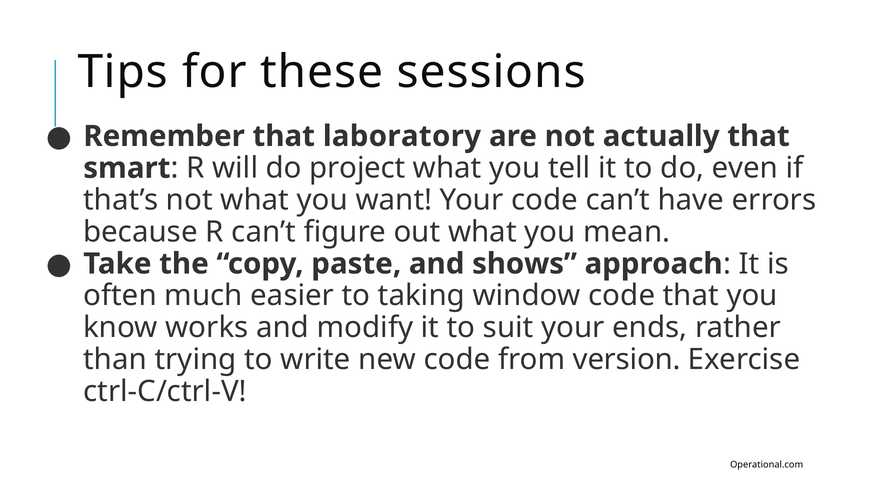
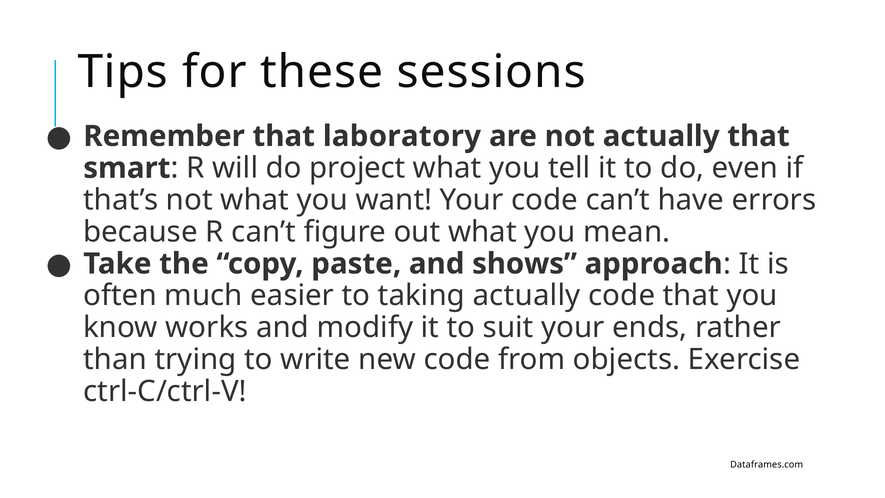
taking window: window -> actually
version: version -> objects
Operational.com: Operational.com -> Dataframes.com
